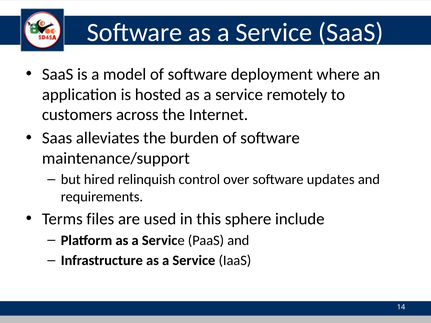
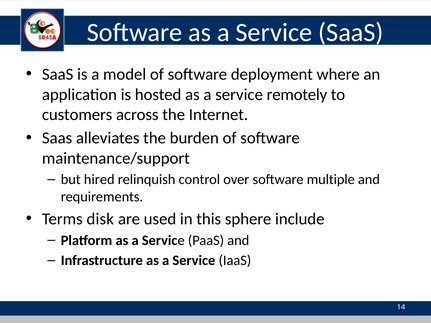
updates: updates -> multiple
files: files -> disk
